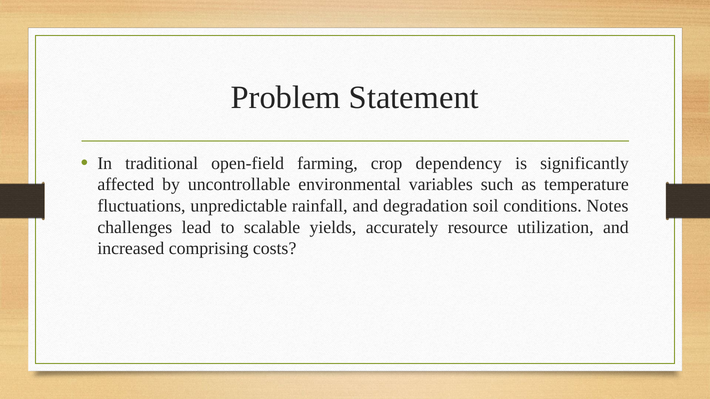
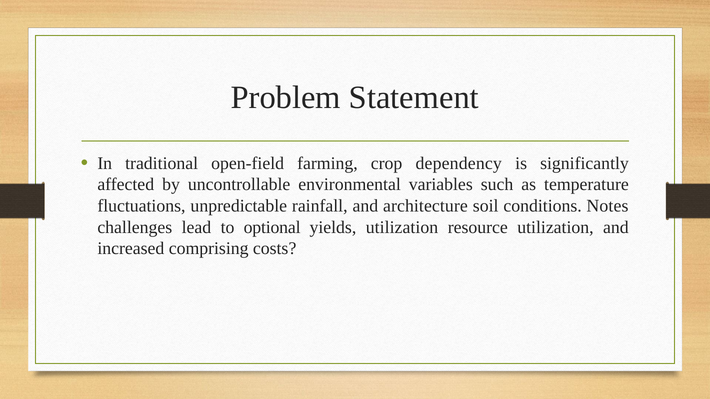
degradation: degradation -> architecture
scalable: scalable -> optional
yields accurately: accurately -> utilization
